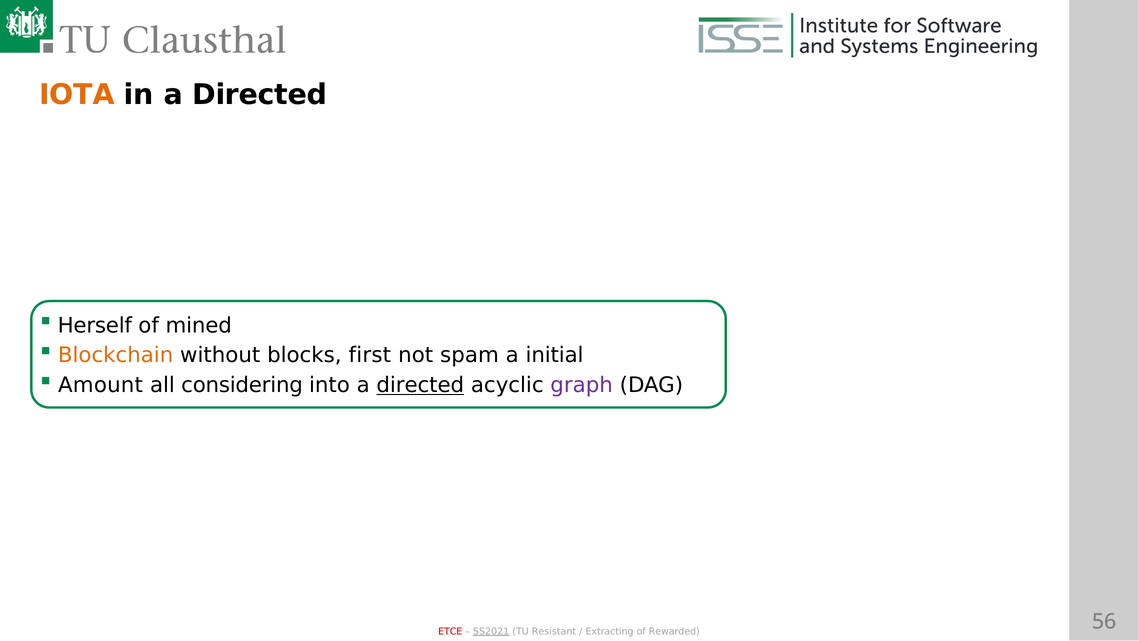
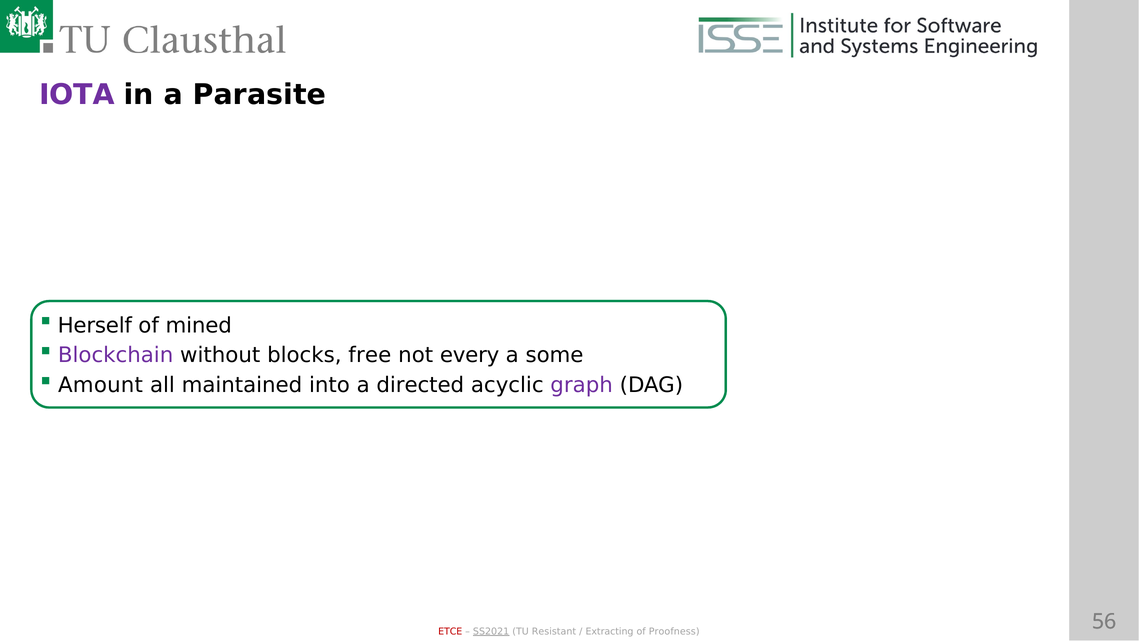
IOTA colour: orange -> purple
in a Directed: Directed -> Parasite
Blockchain colour: orange -> purple
first: first -> free
spam: spam -> every
initial: initial -> some
considering: considering -> maintained
directed at (420, 385) underline: present -> none
Rewarded: Rewarded -> Proofness
